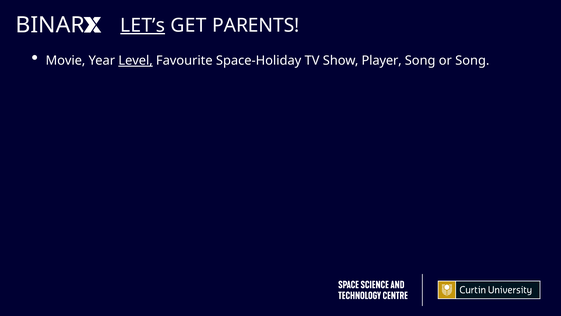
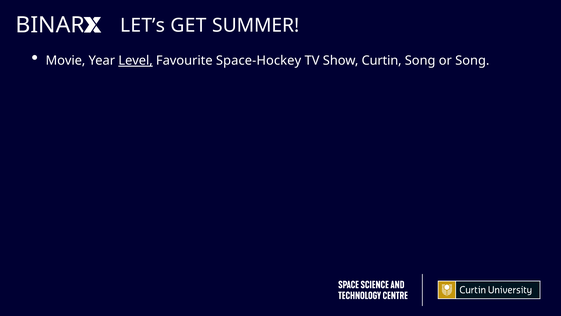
LET’s underline: present -> none
PARENTS: PARENTS -> SUMMER
Space-Holiday: Space-Holiday -> Space-Hockey
Player: Player -> Curtin
